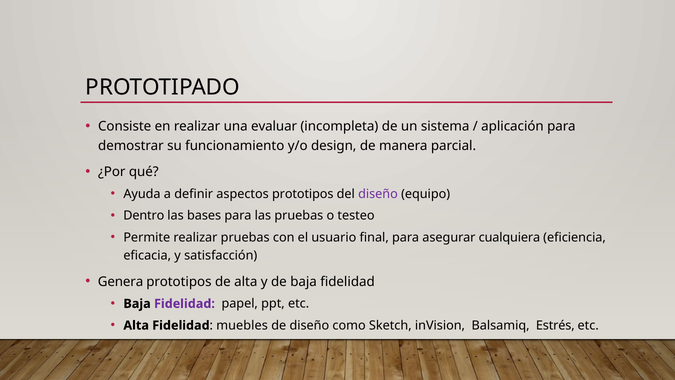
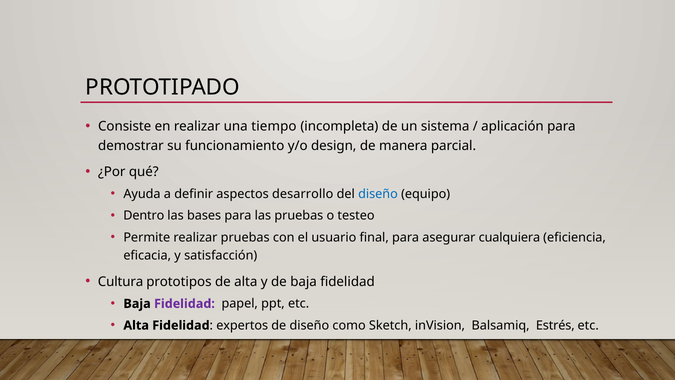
evaluar: evaluar -> tiempo
aspectos prototipos: prototipos -> desarrollo
diseño at (378, 194) colour: purple -> blue
Genera: Genera -> Cultura
muebles: muebles -> expertos
